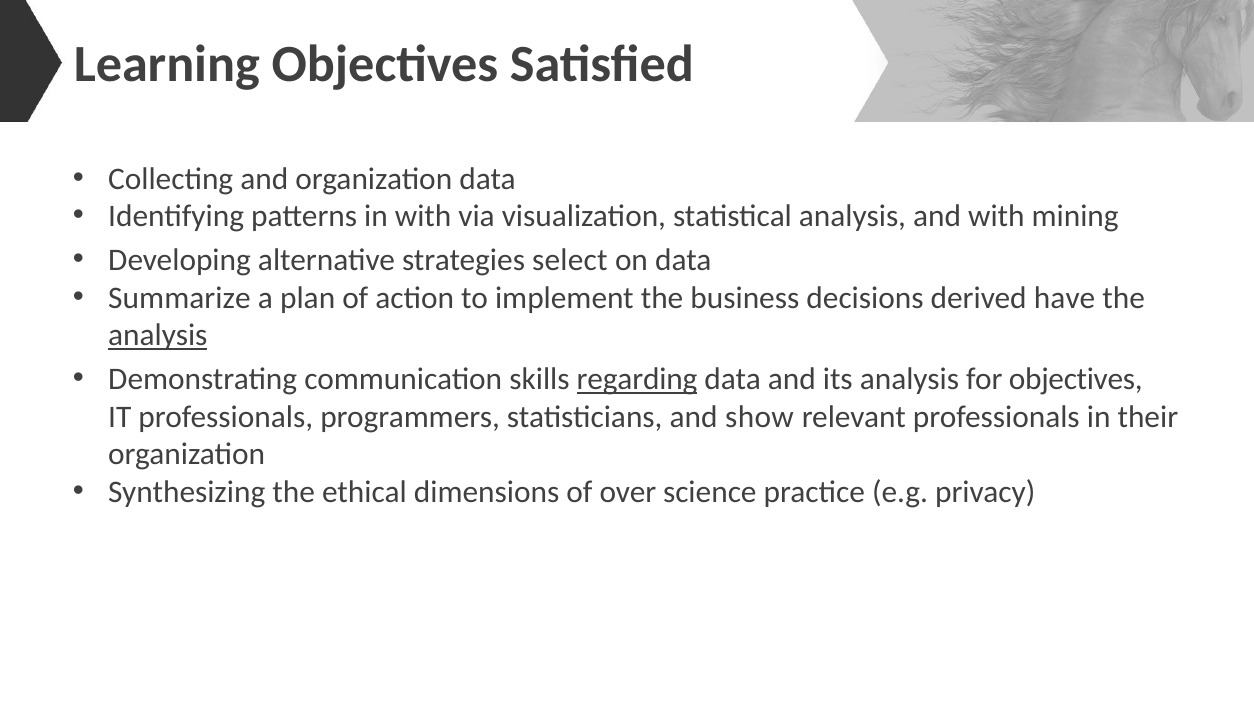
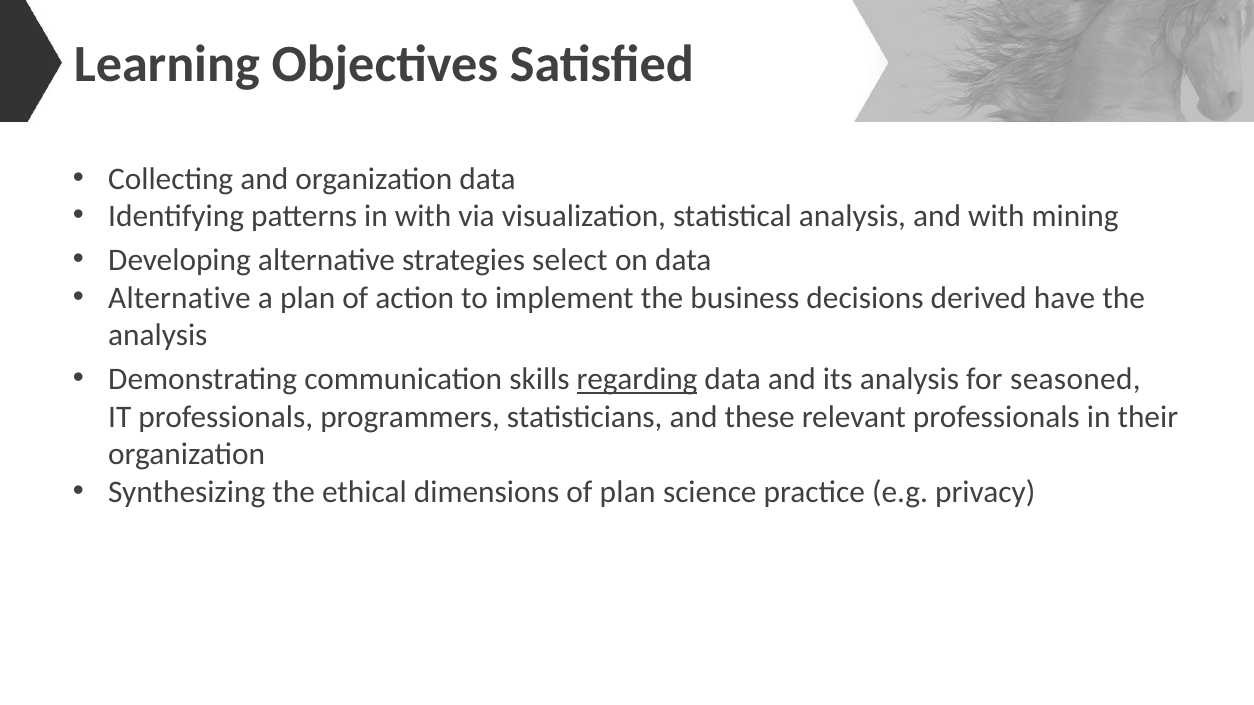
Summarize at (179, 298): Summarize -> Alternative
analysis at (158, 336) underline: present -> none
for objectives: objectives -> seasoned
show: show -> these
of over: over -> plan
